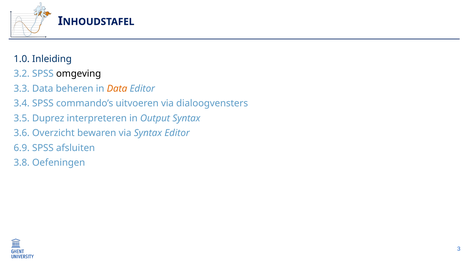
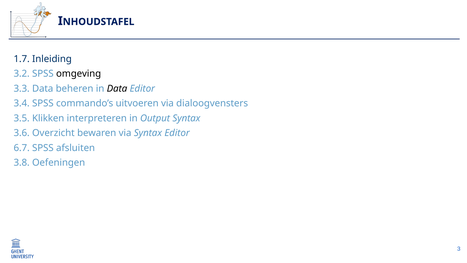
1.0: 1.0 -> 1.7
Data at (117, 89) colour: orange -> black
Duprez: Duprez -> Klikken
6.9: 6.9 -> 6.7
